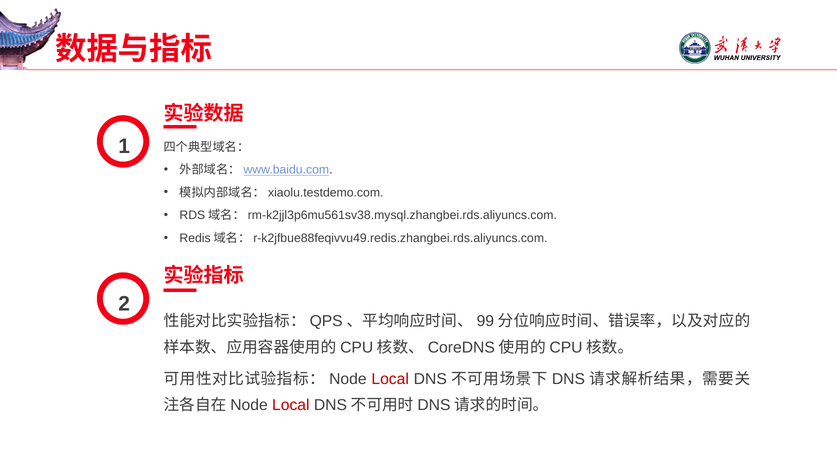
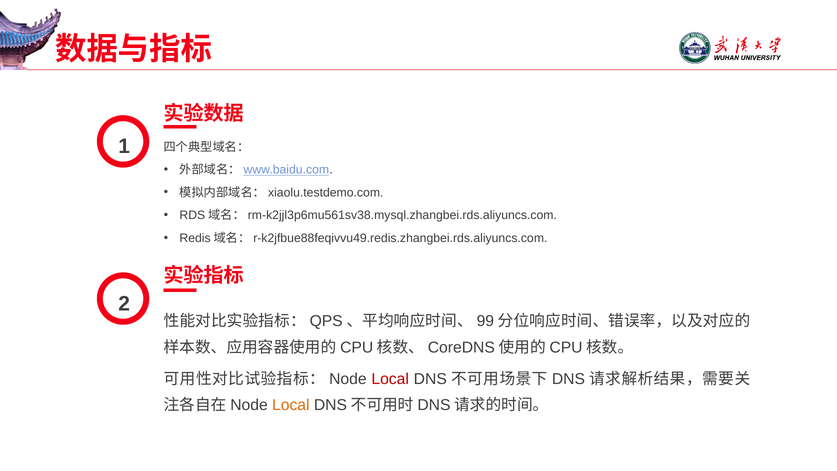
Local at (291, 405) colour: red -> orange
